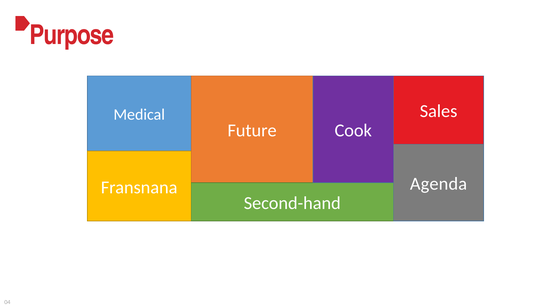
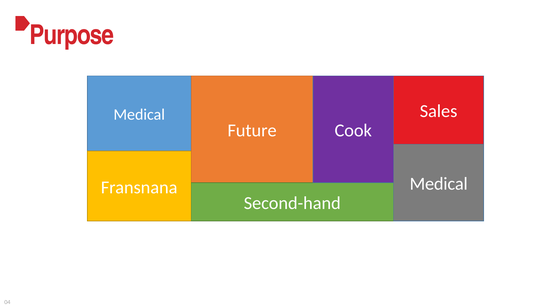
Agenda at (439, 184): Agenda -> Medical
